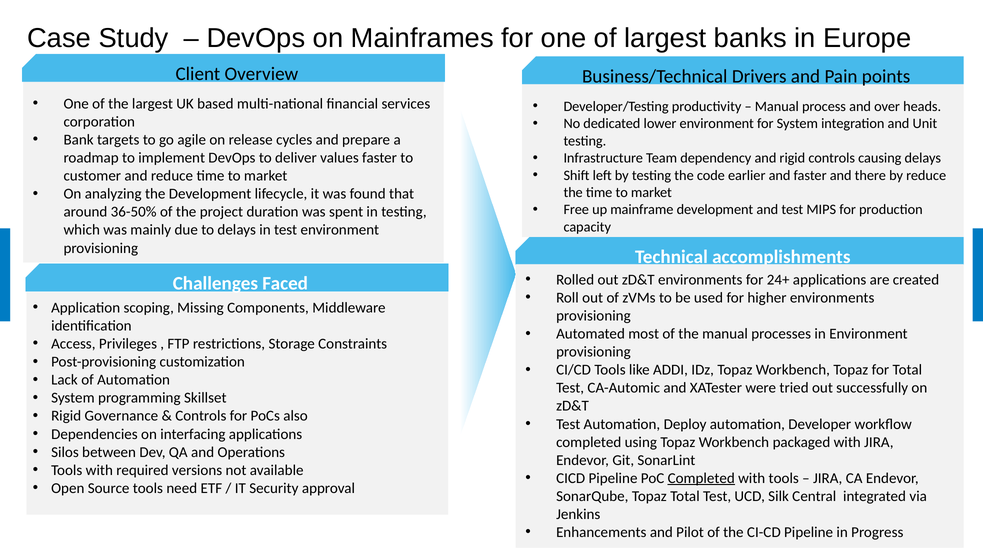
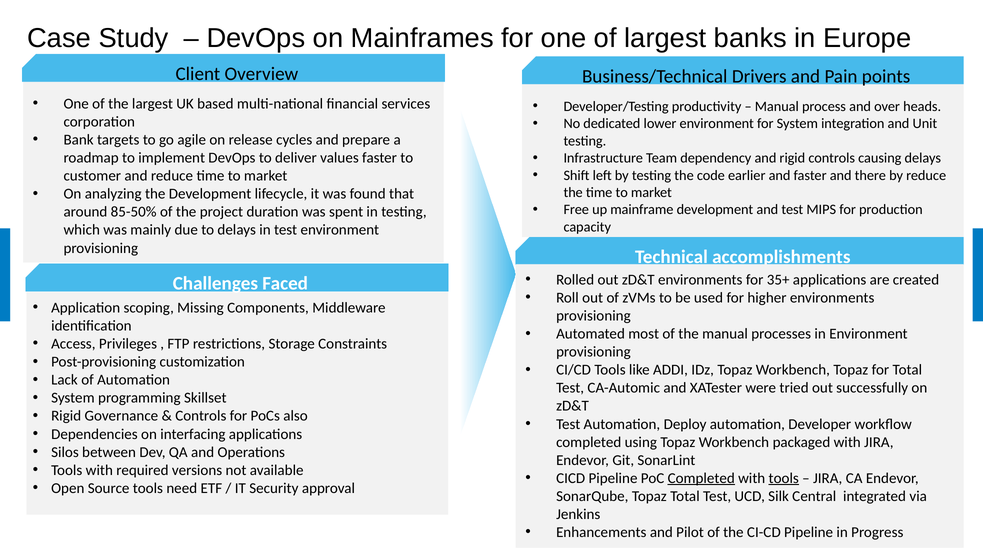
36-50%: 36-50% -> 85-50%
24+: 24+ -> 35+
tools at (784, 478) underline: none -> present
